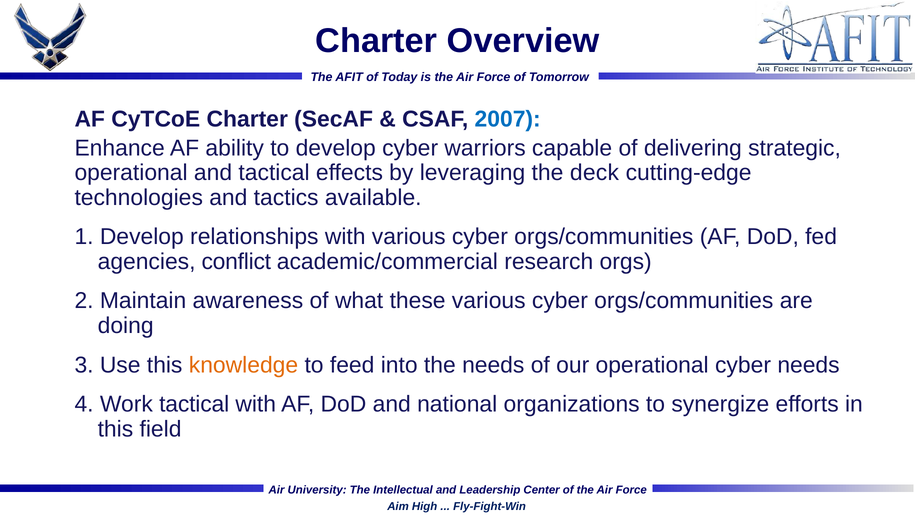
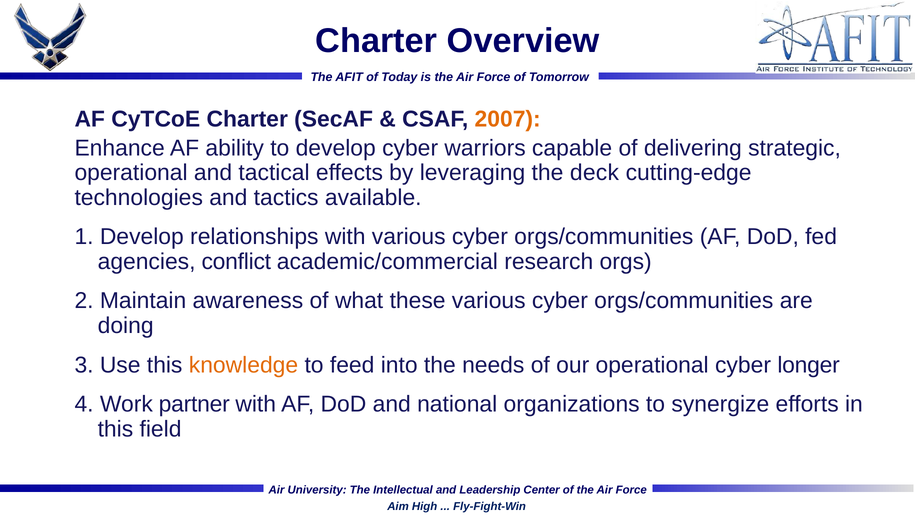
2007 colour: blue -> orange
cyber needs: needs -> longer
Work tactical: tactical -> partner
